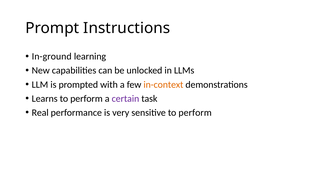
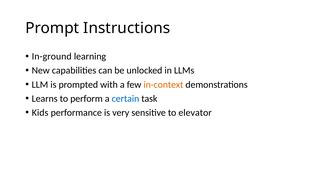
certain colour: purple -> blue
Real: Real -> Kids
sensitive to perform: perform -> elevator
